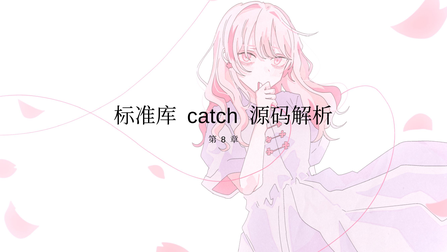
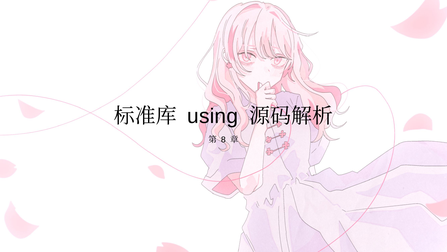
catch: catch -> using
